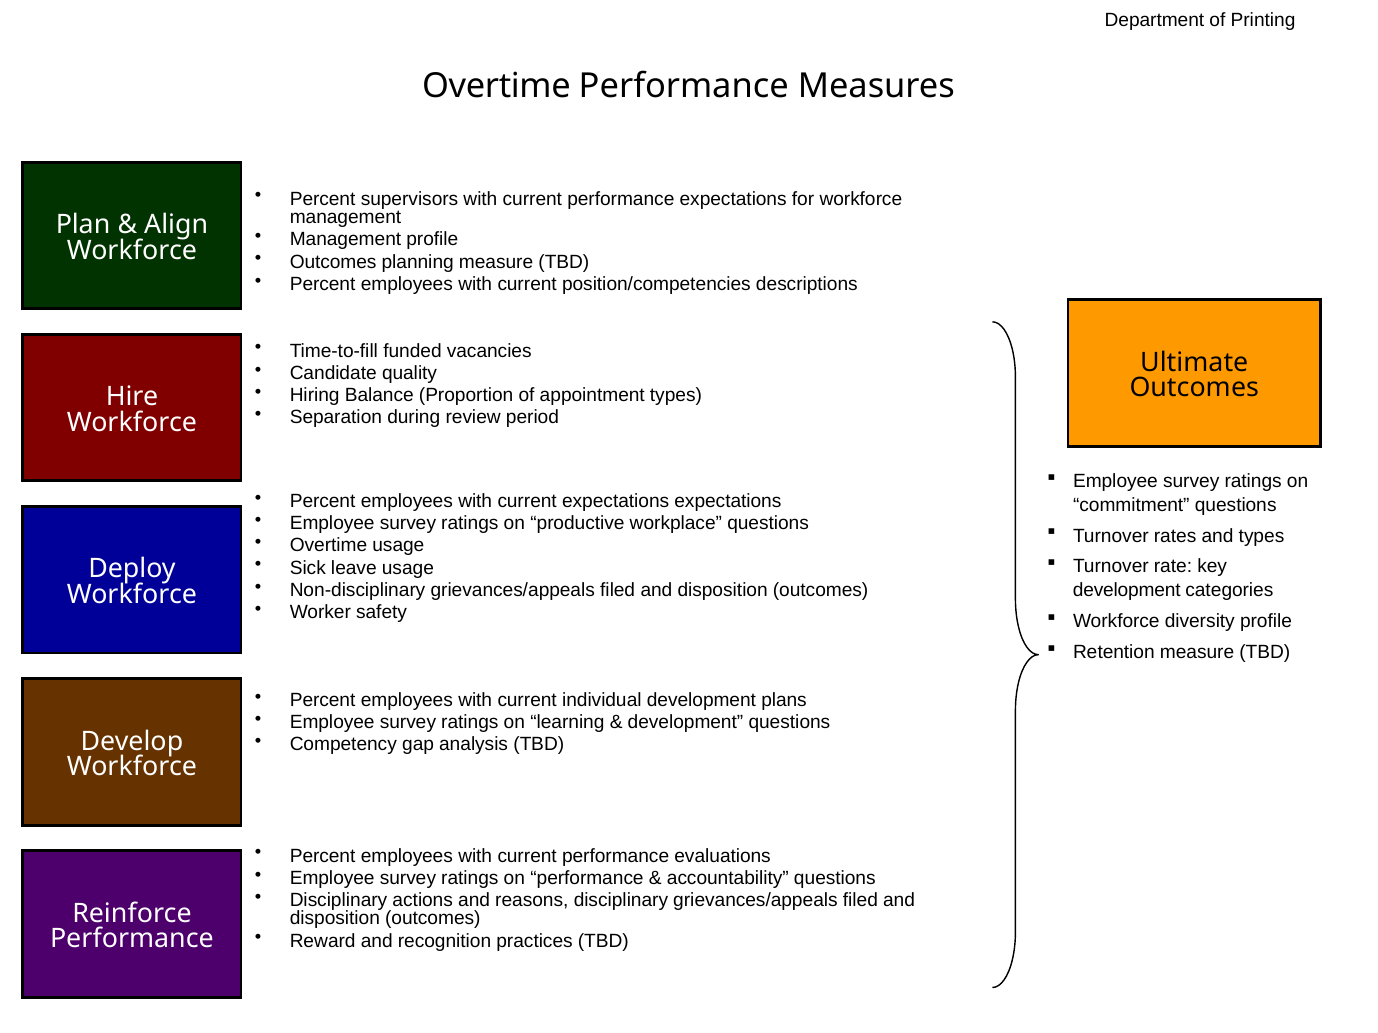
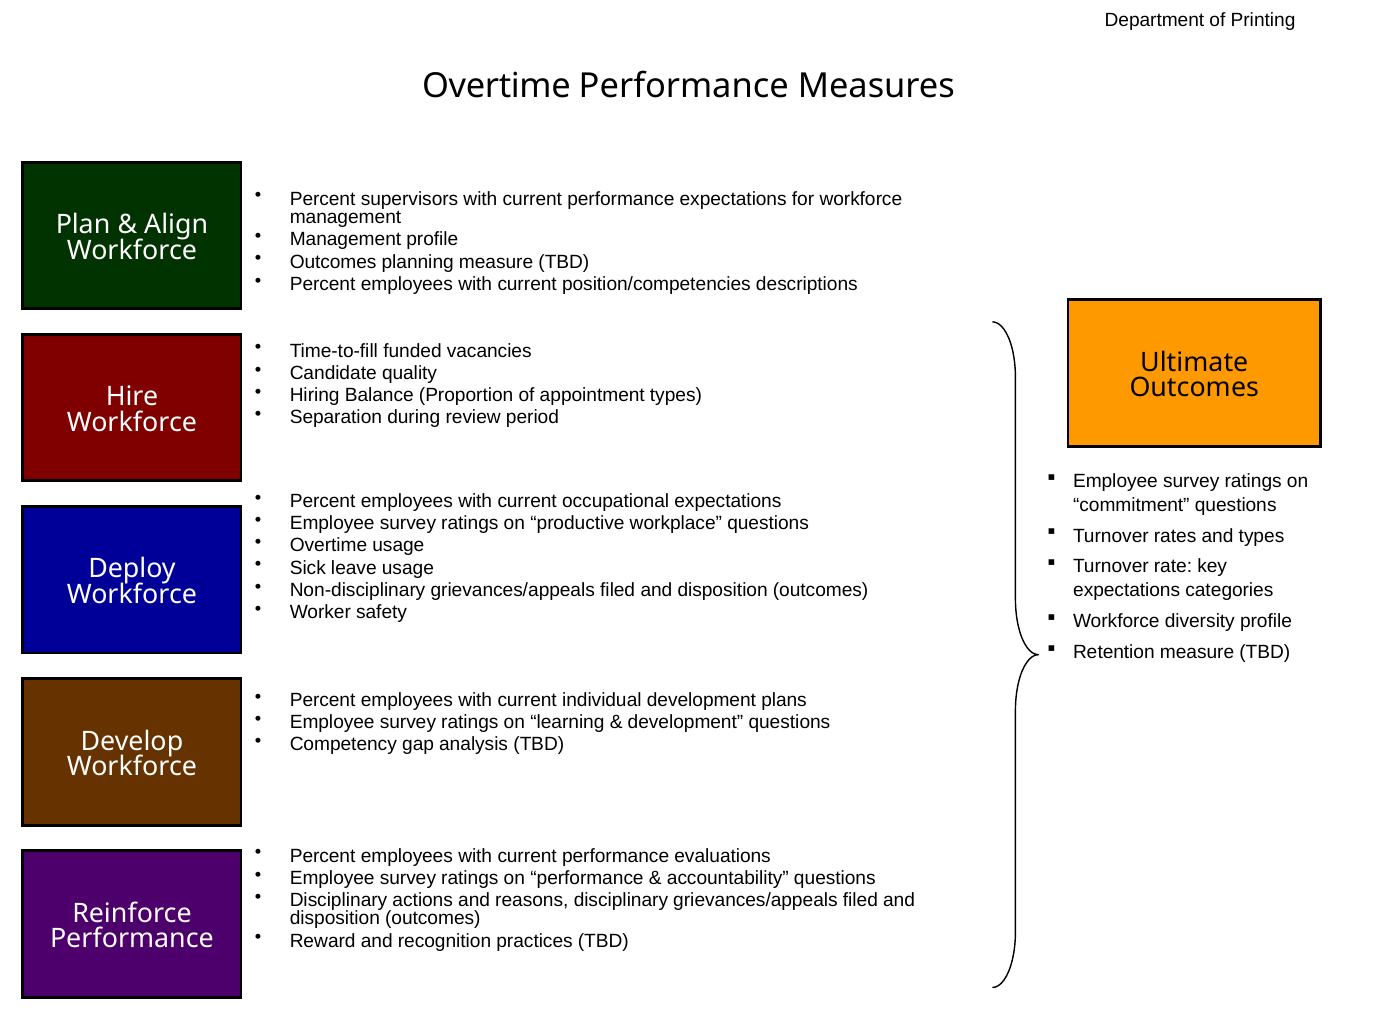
current expectations: expectations -> occupational
development at (1127, 591): development -> expectations
